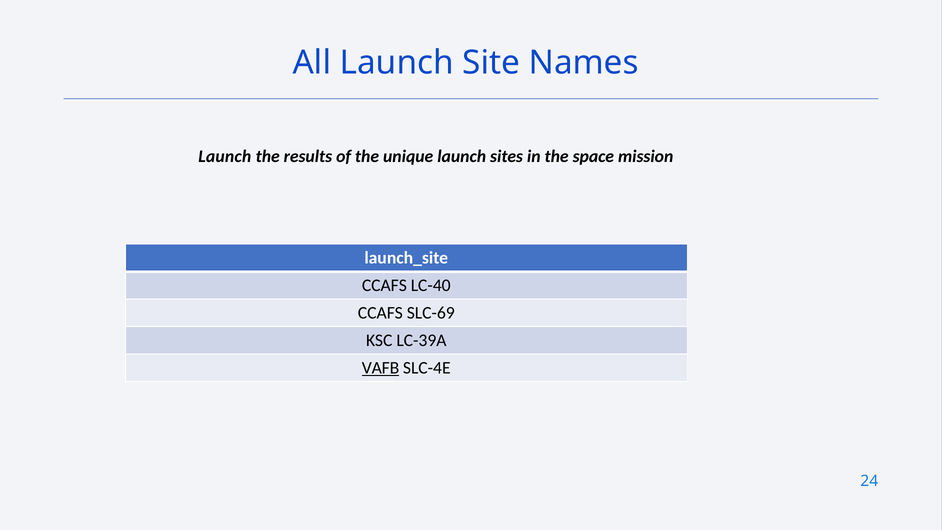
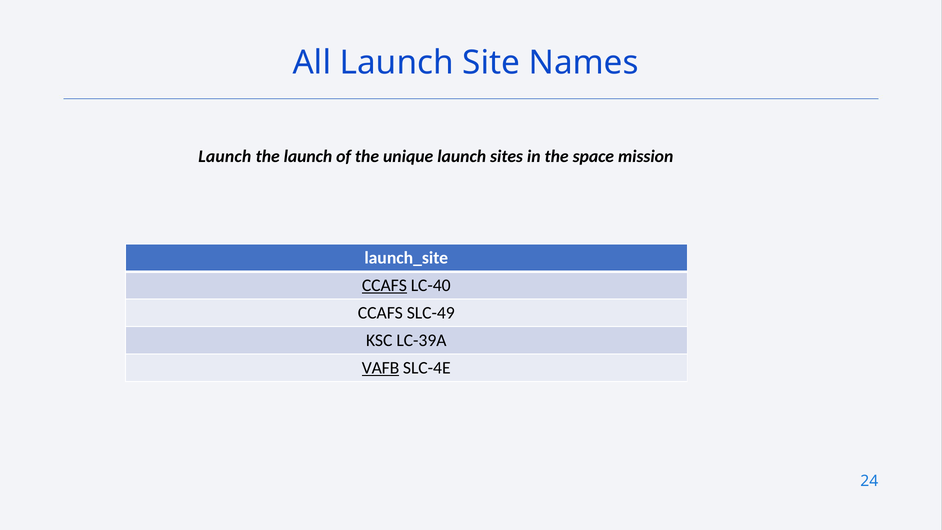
the results: results -> launch
CCAFS at (384, 286) underline: none -> present
SLC-69: SLC-69 -> SLC-49
